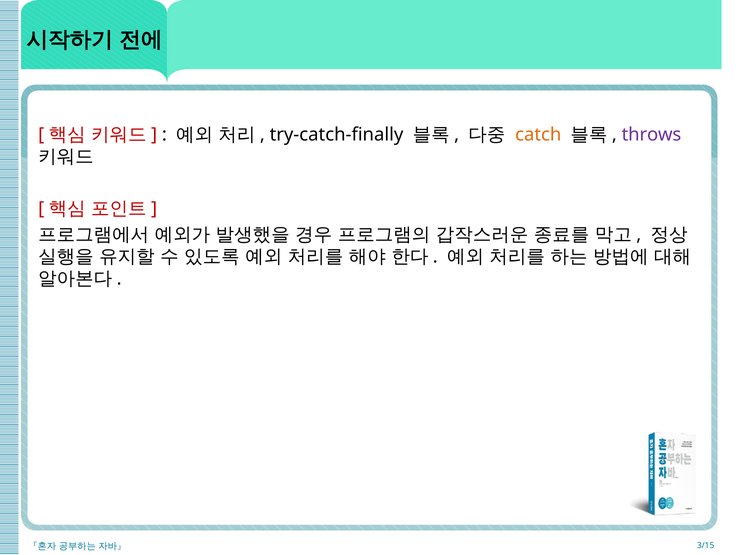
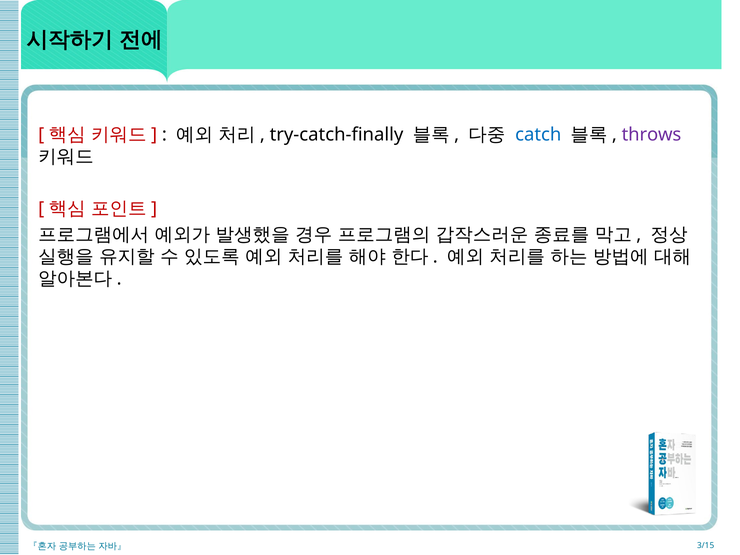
catch colour: orange -> blue
